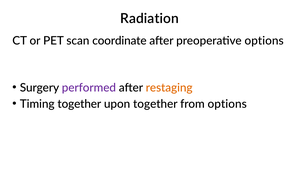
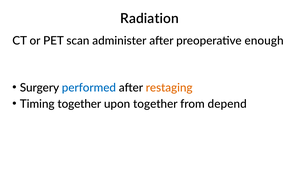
coordinate: coordinate -> administer
preoperative options: options -> enough
performed colour: purple -> blue
from options: options -> depend
